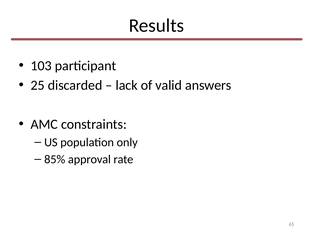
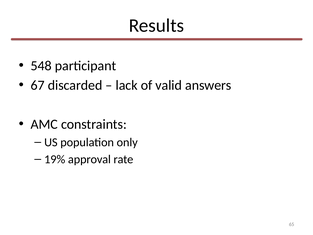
103: 103 -> 548
25: 25 -> 67
85%: 85% -> 19%
